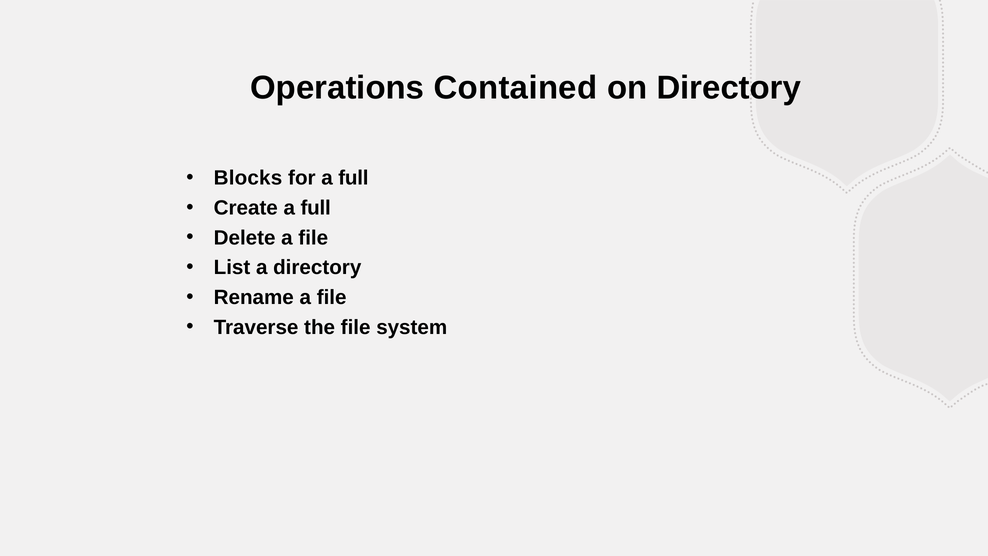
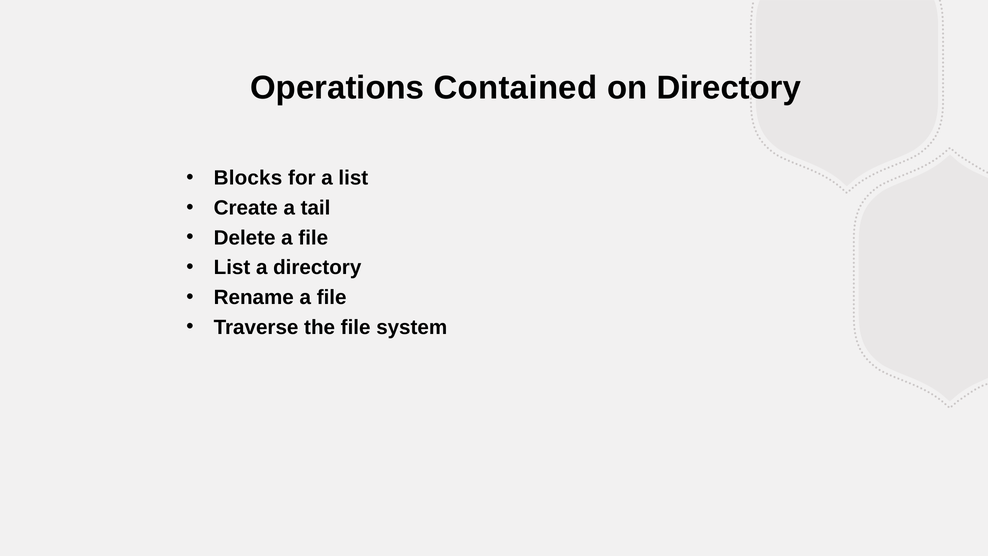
for a full: full -> list
Create a full: full -> tail
